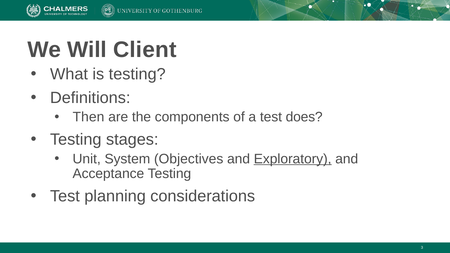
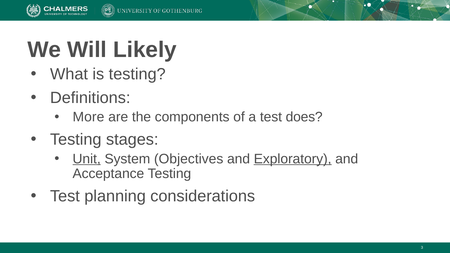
Client: Client -> Likely
Then: Then -> More
Unit underline: none -> present
